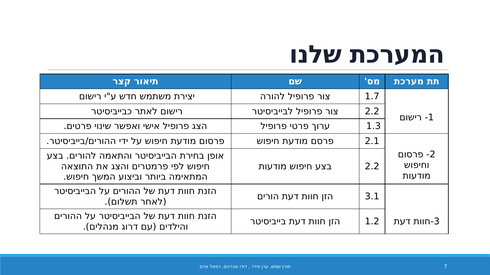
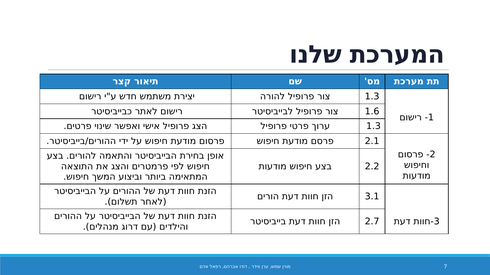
1.7 at (372, 97): 1.7 -> 1.3
2.2 at (372, 112): 2.2 -> 1.6
1.2: 1.2 -> 2.7
